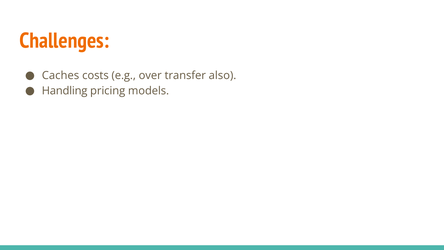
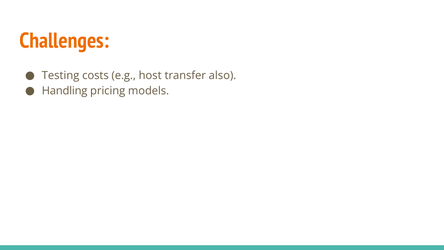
Caches: Caches -> Testing
over: over -> host
